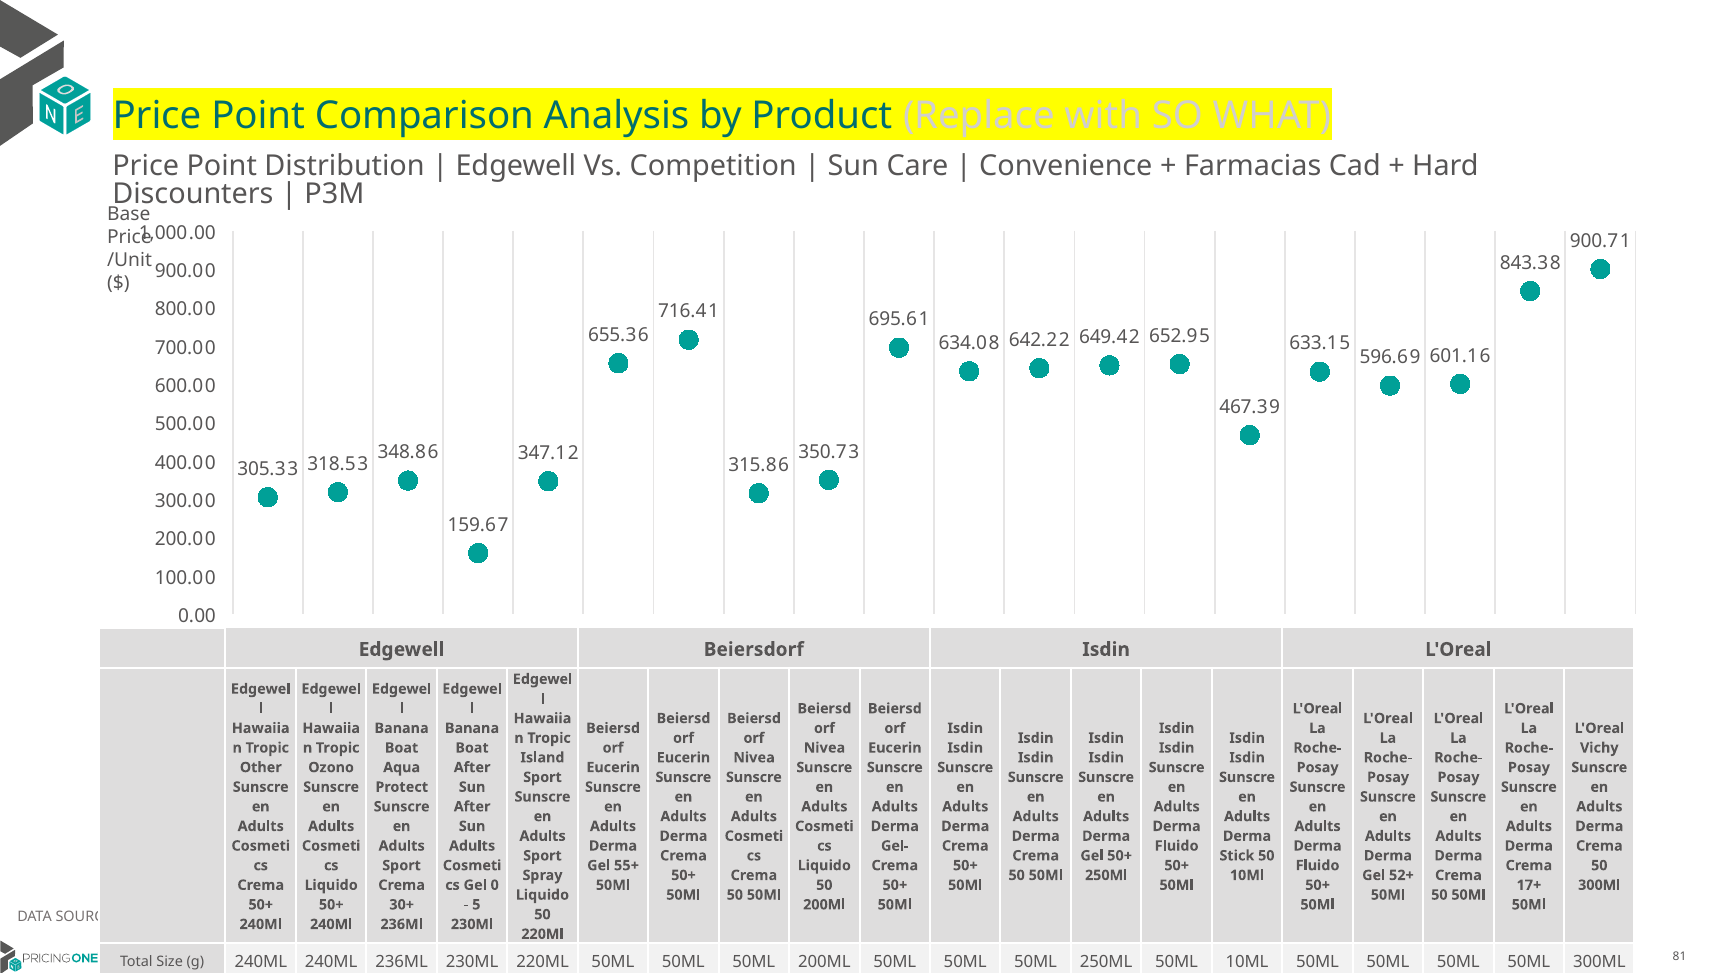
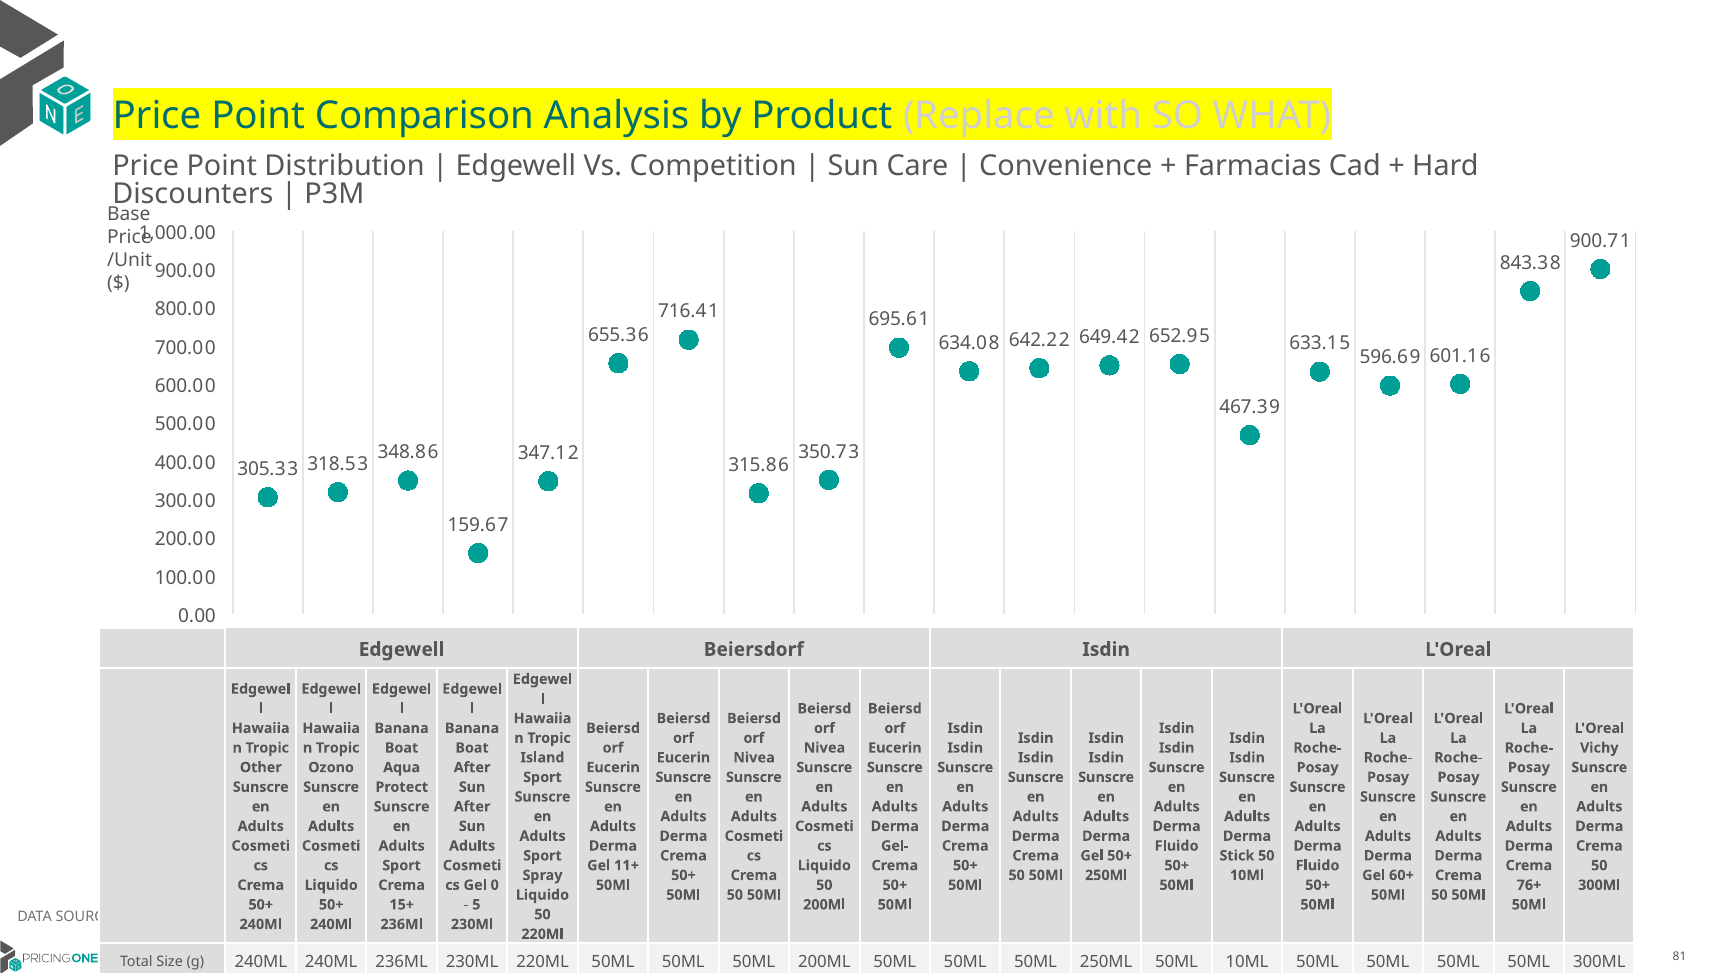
55+: 55+ -> 11+
52+: 52+ -> 60+
17+: 17+ -> 76+
30+: 30+ -> 15+
